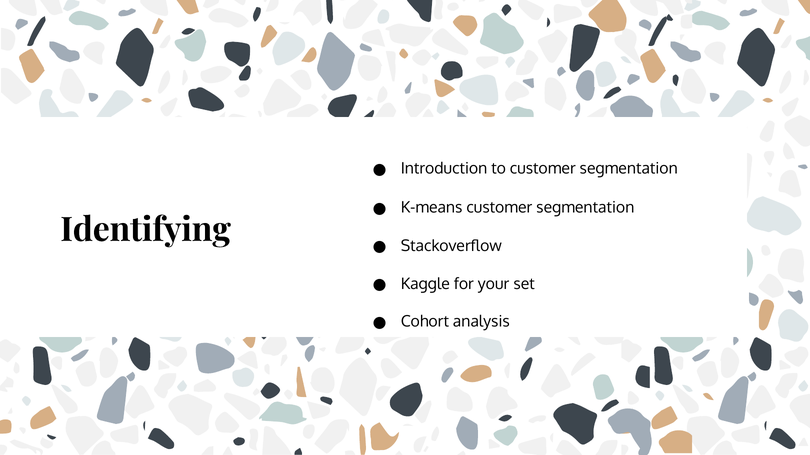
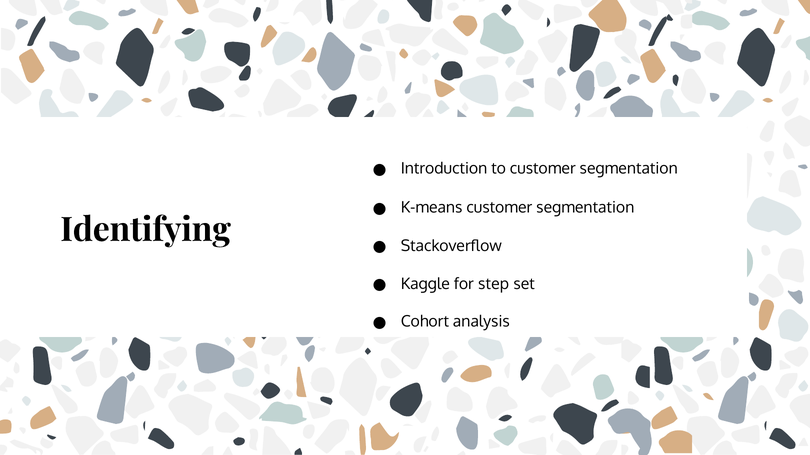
your: your -> step
